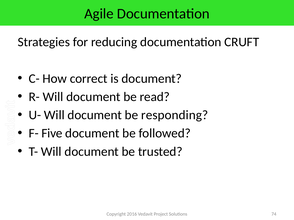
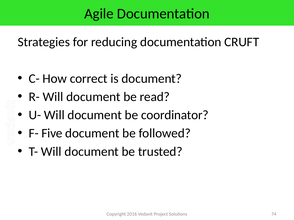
responding: responding -> coordinator
